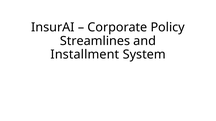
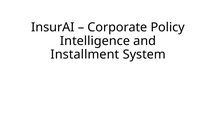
Streamlines: Streamlines -> Intelligence
